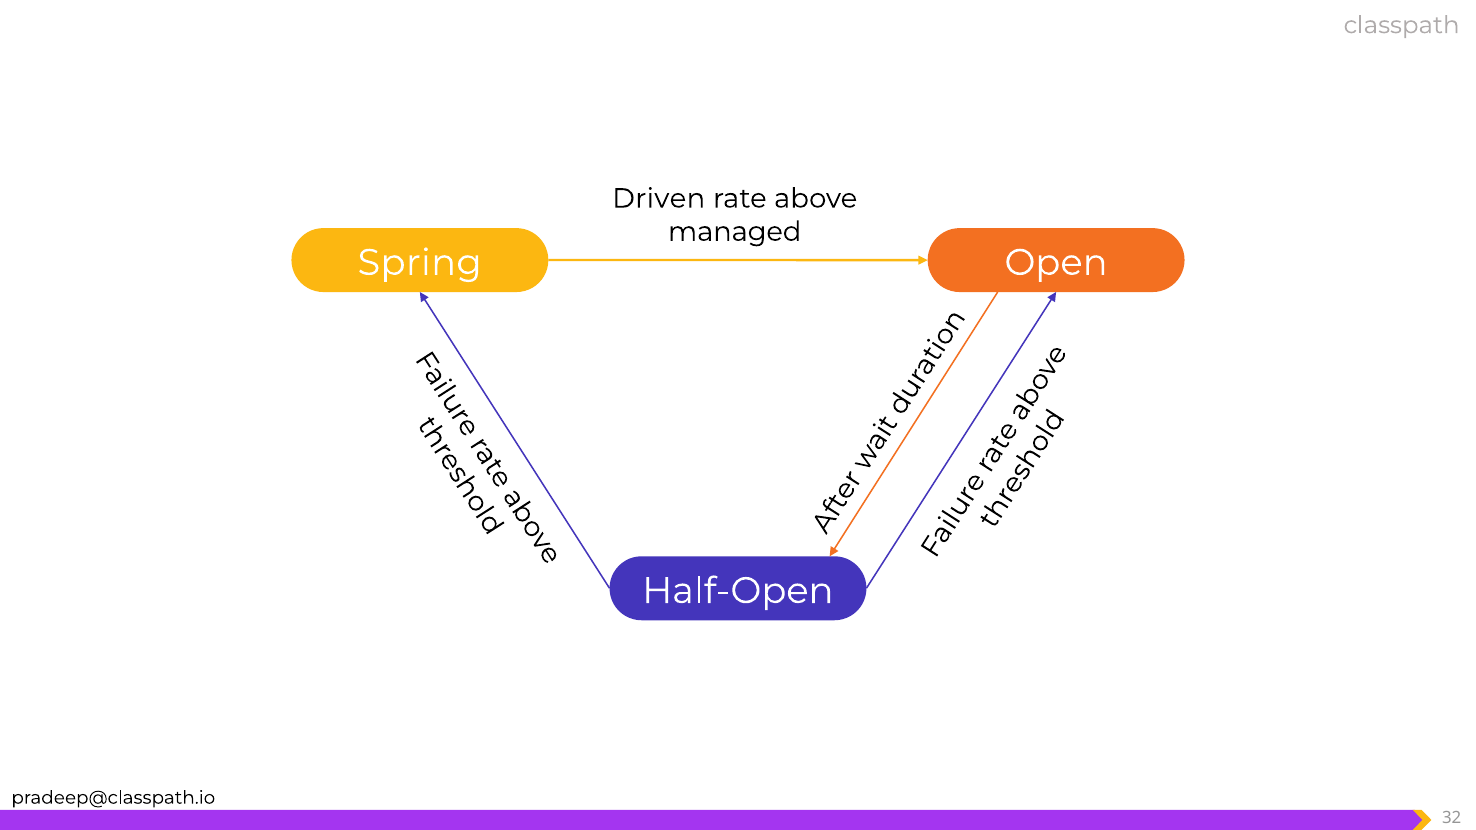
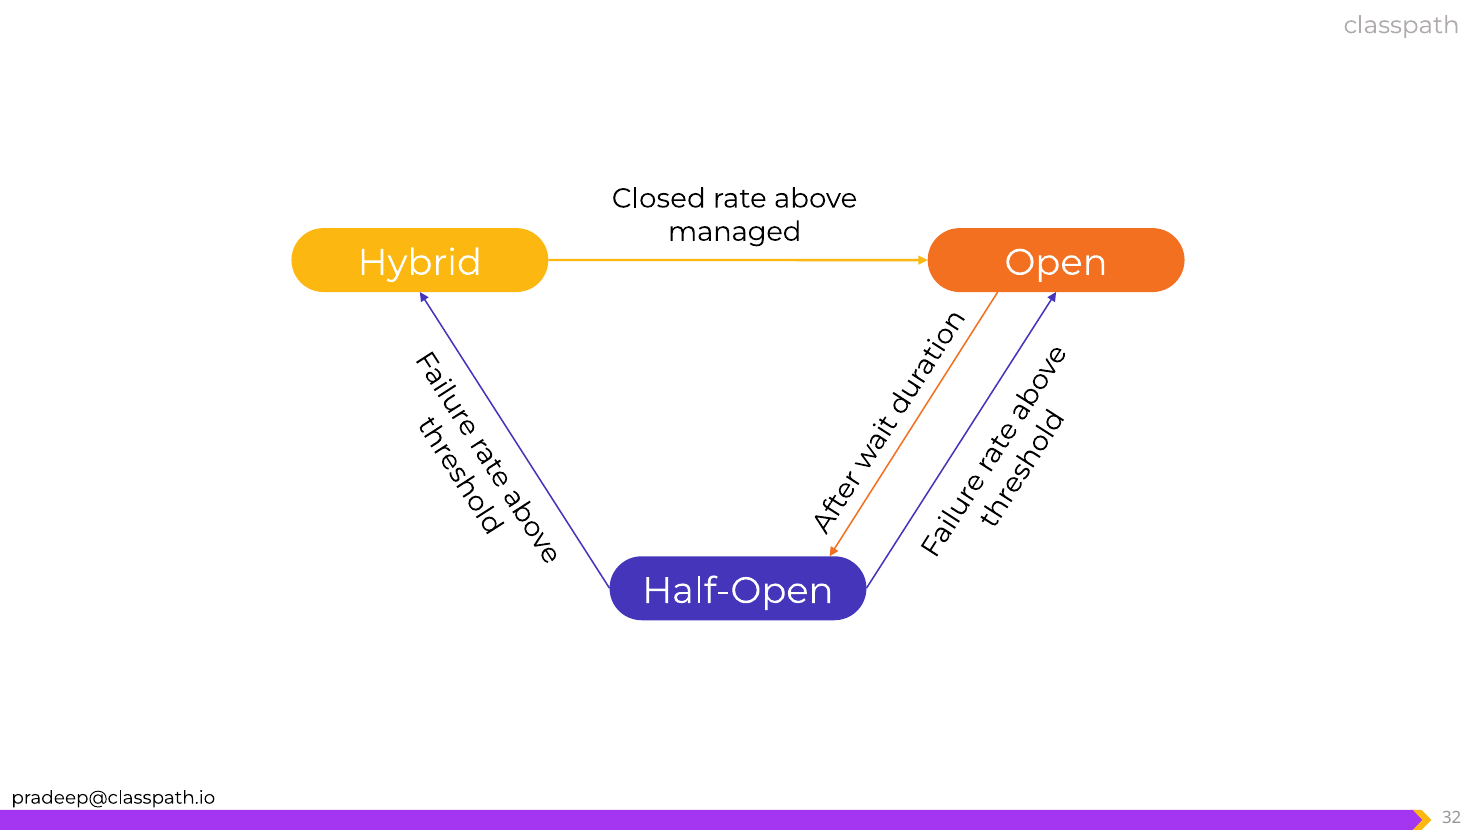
Driven: Driven -> Closed
Spring: Spring -> Hybrid
